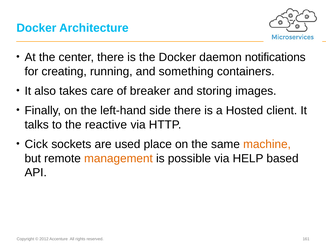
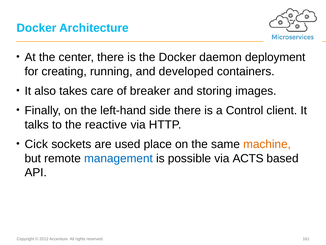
notifications: notifications -> deployment
something: something -> developed
Hosted: Hosted -> Control
management colour: orange -> blue
HELP: HELP -> ACTS
